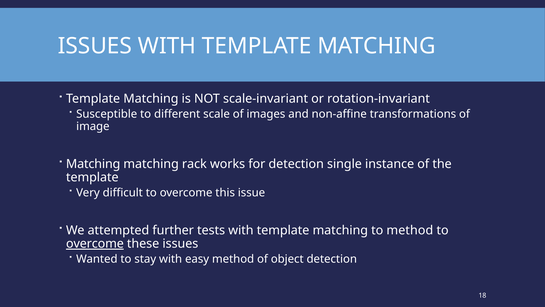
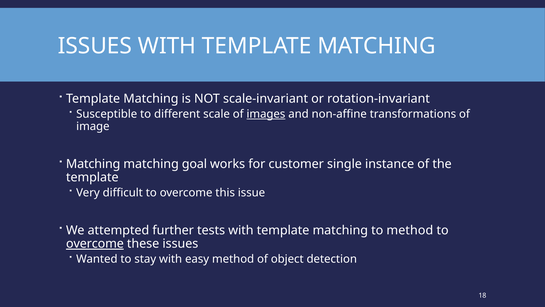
images underline: none -> present
rack: rack -> goal
for detection: detection -> customer
